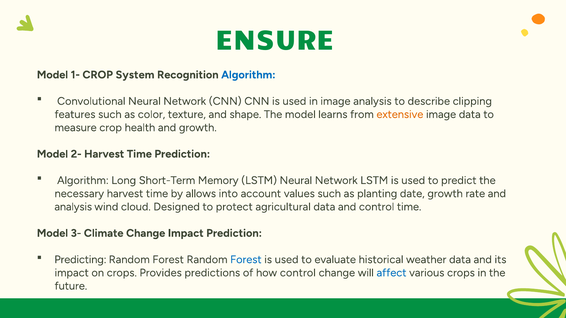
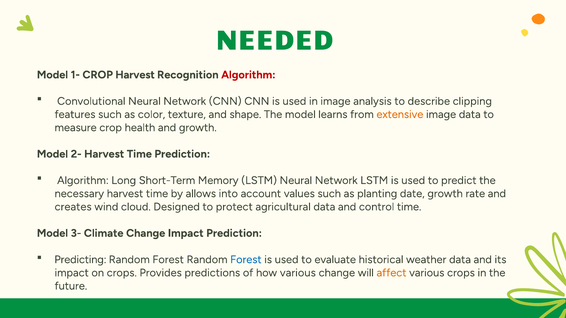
ENSURE: ENSURE -> NEEDED
CROP System: System -> Harvest
Algorithm at (248, 75) colour: blue -> red
analysis at (73, 207): analysis -> creates
how control: control -> various
affect colour: blue -> orange
